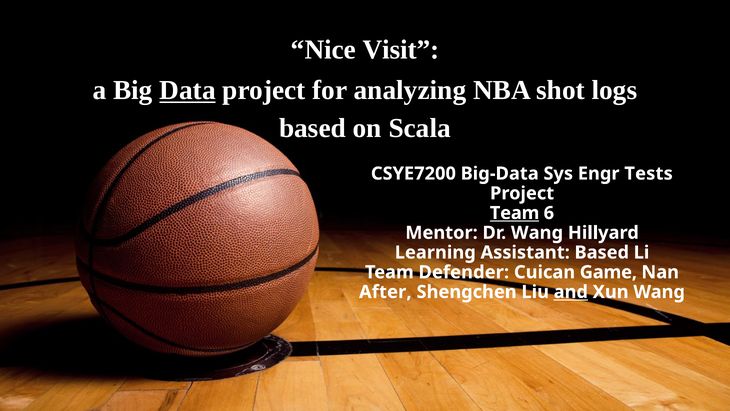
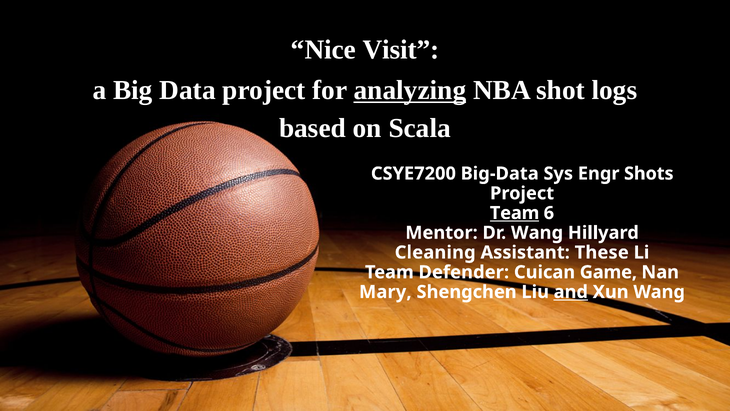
Data underline: present -> none
analyzing underline: none -> present
Tests: Tests -> Shots
Learning: Learning -> Cleaning
Assistant Based: Based -> These
After: After -> Mary
